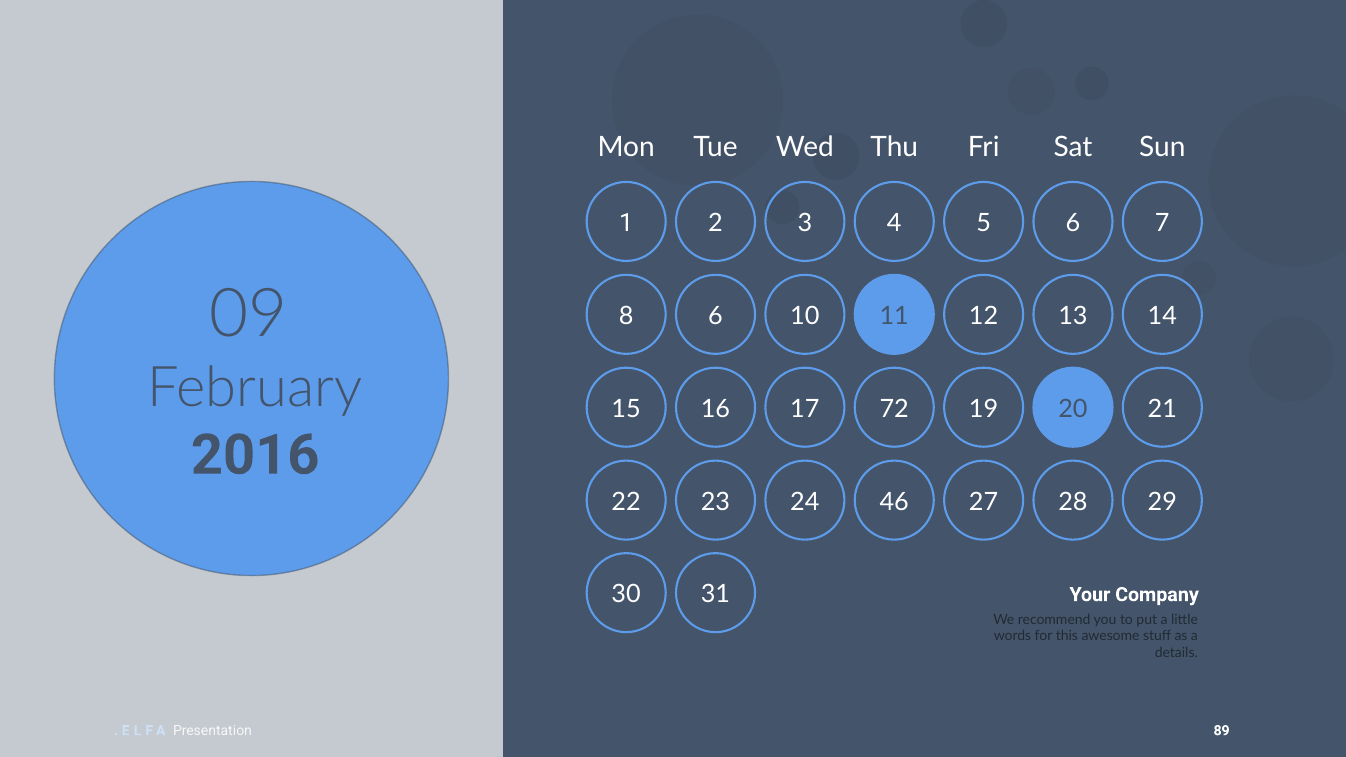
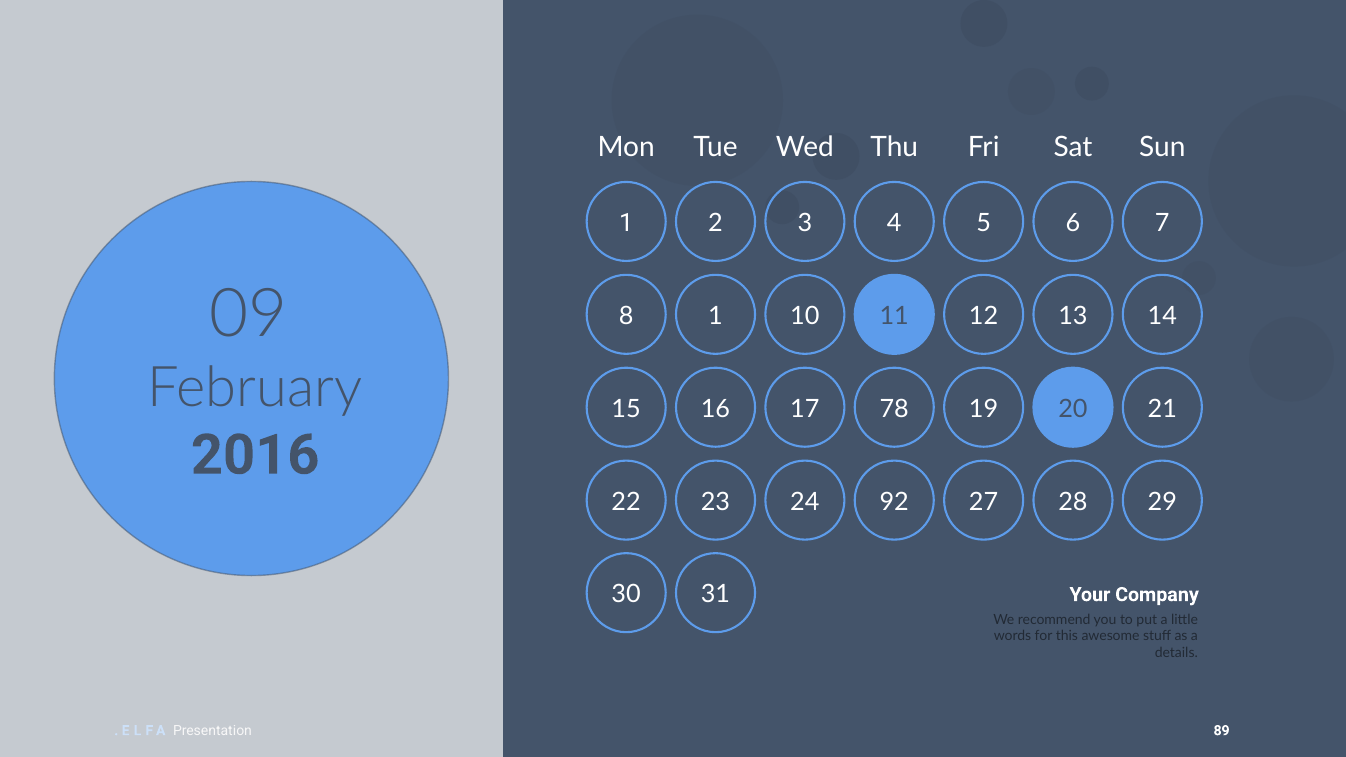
8 6: 6 -> 1
72: 72 -> 78
46: 46 -> 92
